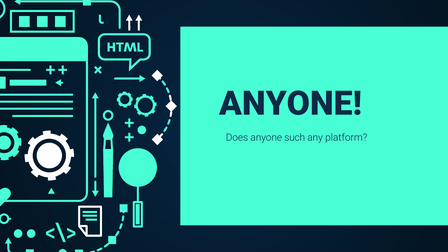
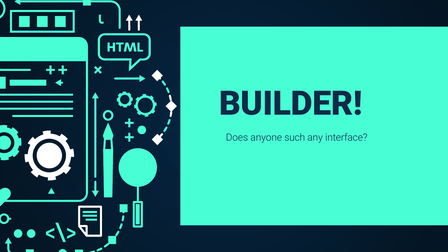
ANYONE at (291, 104): ANYONE -> BUILDER
platform: platform -> interface
